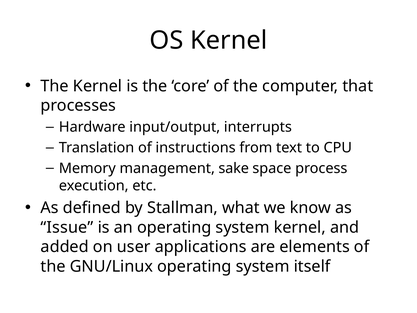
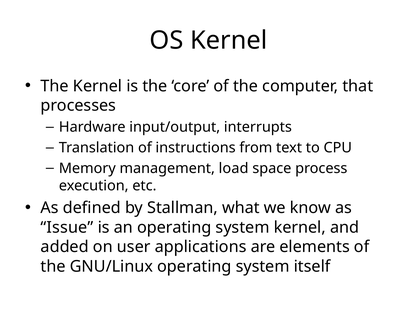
sake: sake -> load
